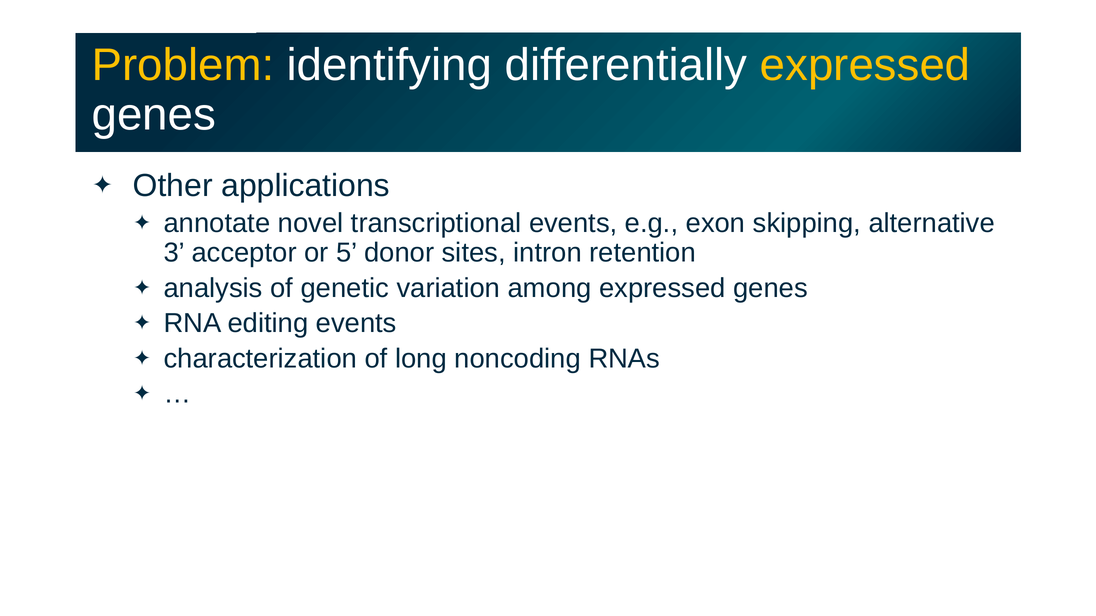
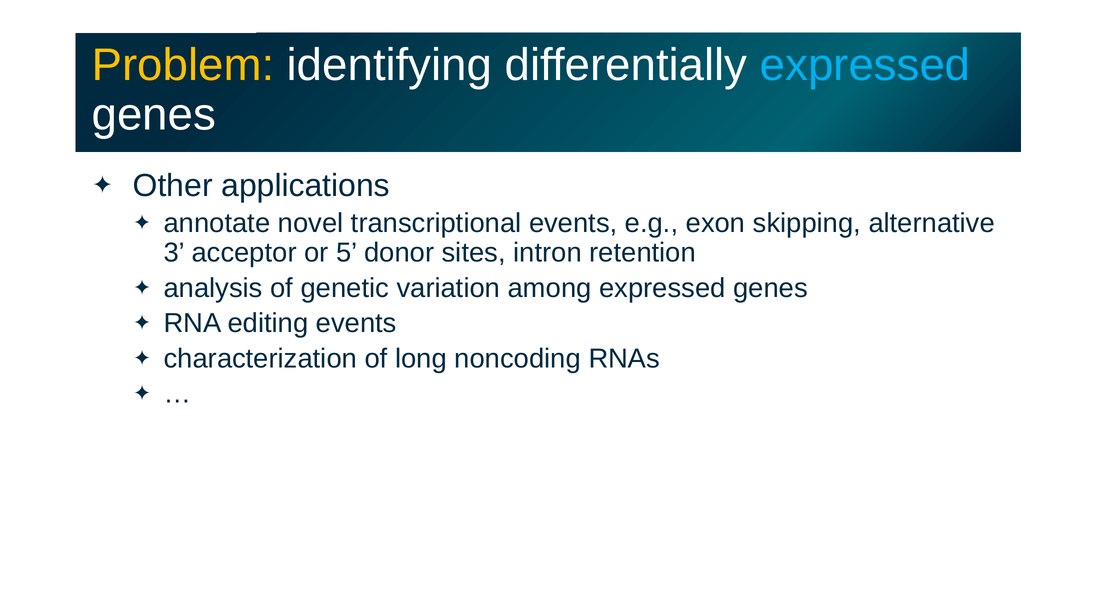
expressed at (865, 65) colour: yellow -> light blue
